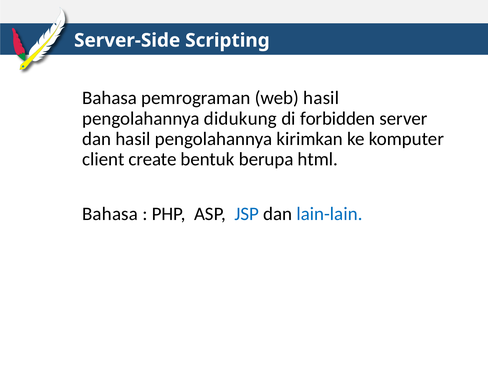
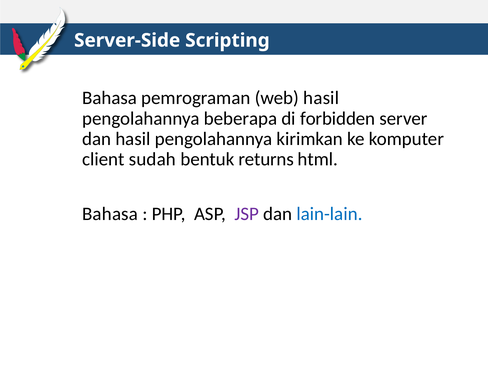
didukung: didukung -> beberapa
create: create -> sudah
berupa: berupa -> returns
JSP colour: blue -> purple
